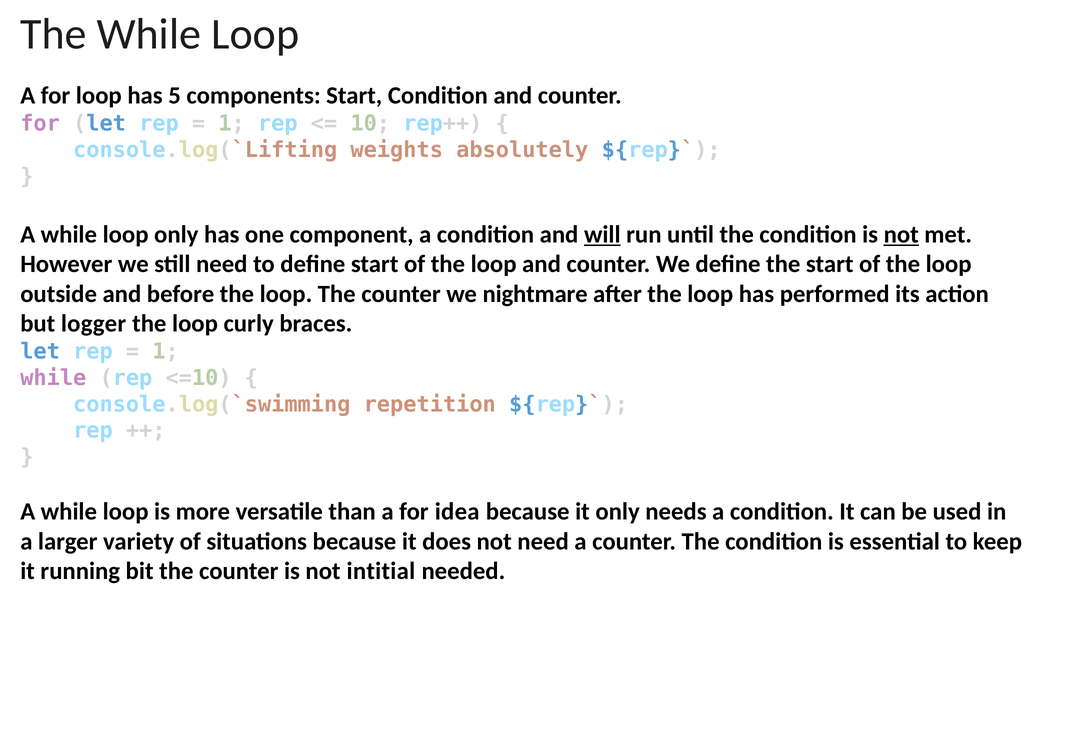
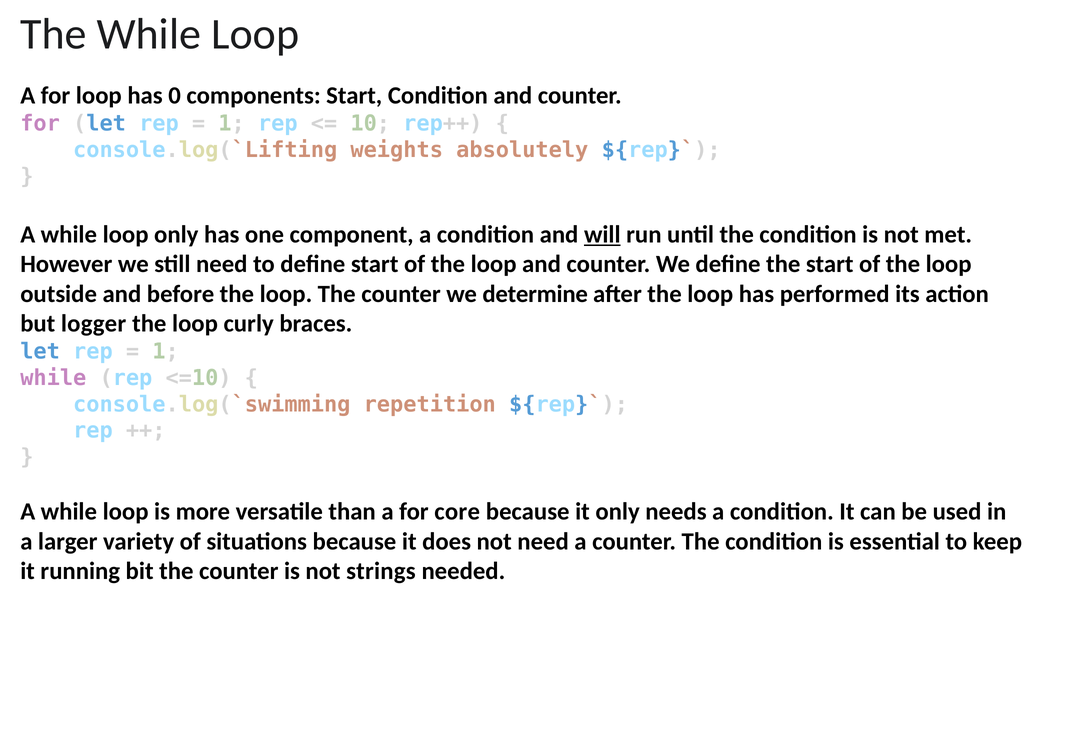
5: 5 -> 0
not at (901, 234) underline: present -> none
nightmare: nightmare -> determine
idea: idea -> core
intitial: intitial -> strings
